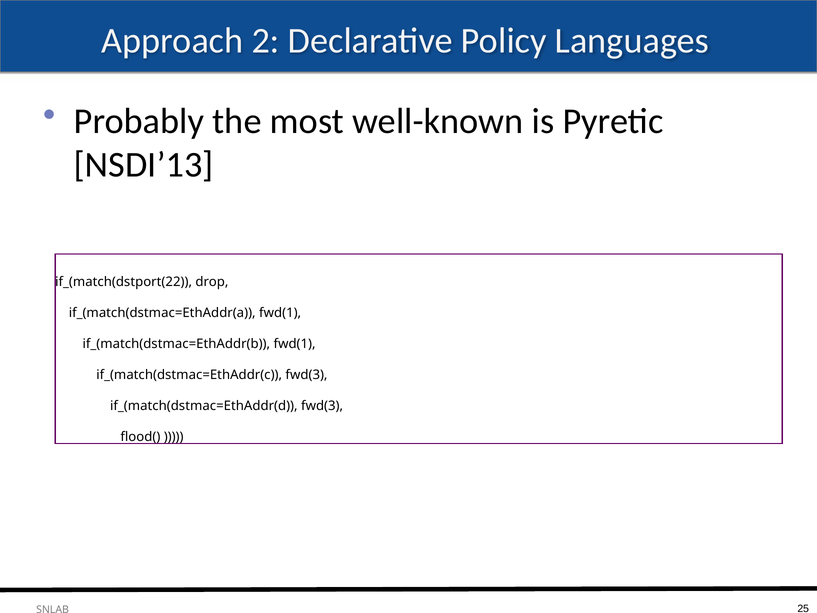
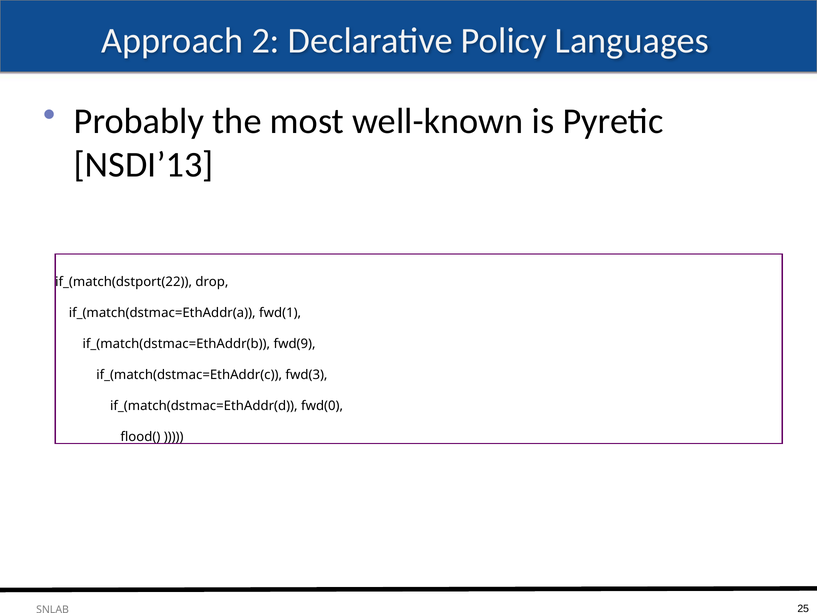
if_(match(dstmac=EthAddr(b fwd(1: fwd(1 -> fwd(9
if_(match(dstmac=EthAddr(d fwd(3: fwd(3 -> fwd(0
